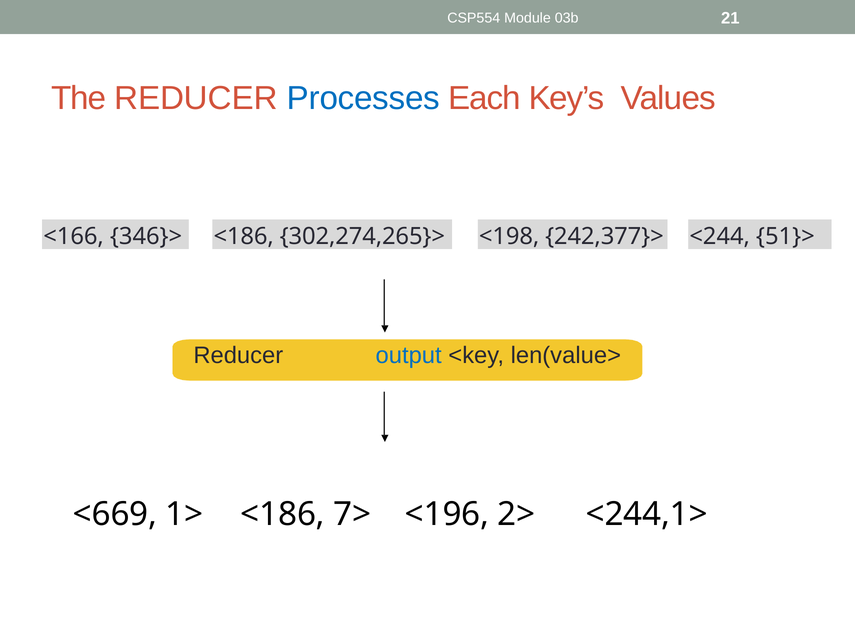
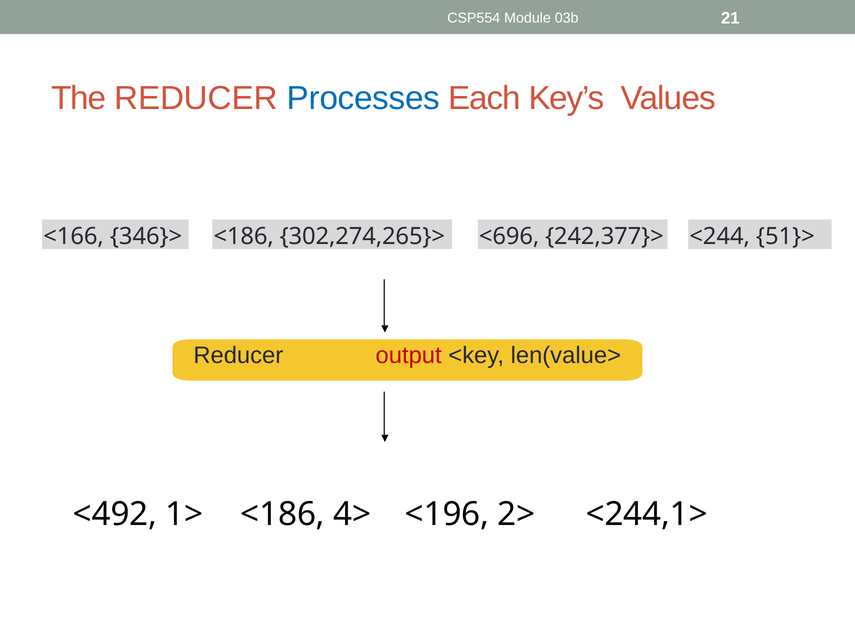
<198: <198 -> <696
output colour: blue -> red
<669: <669 -> <492
7>: 7> -> 4>
